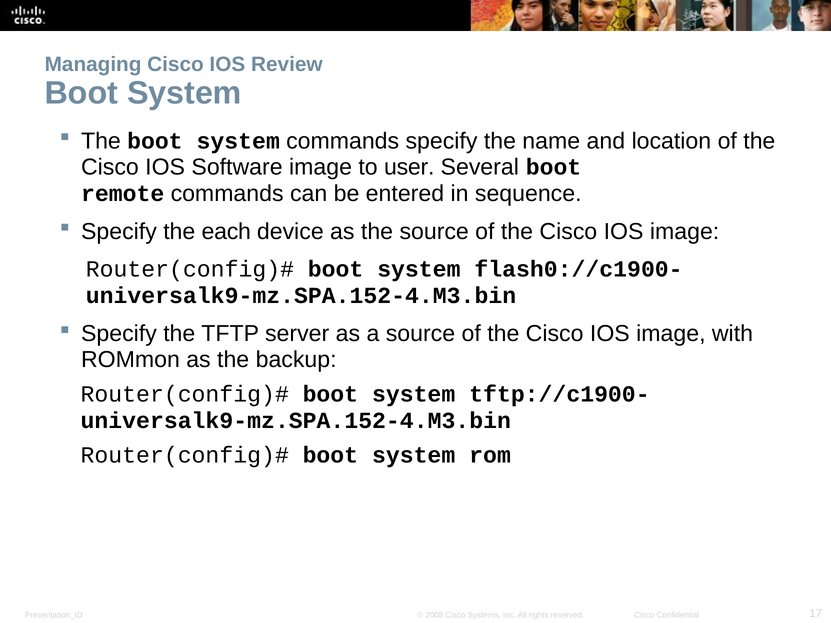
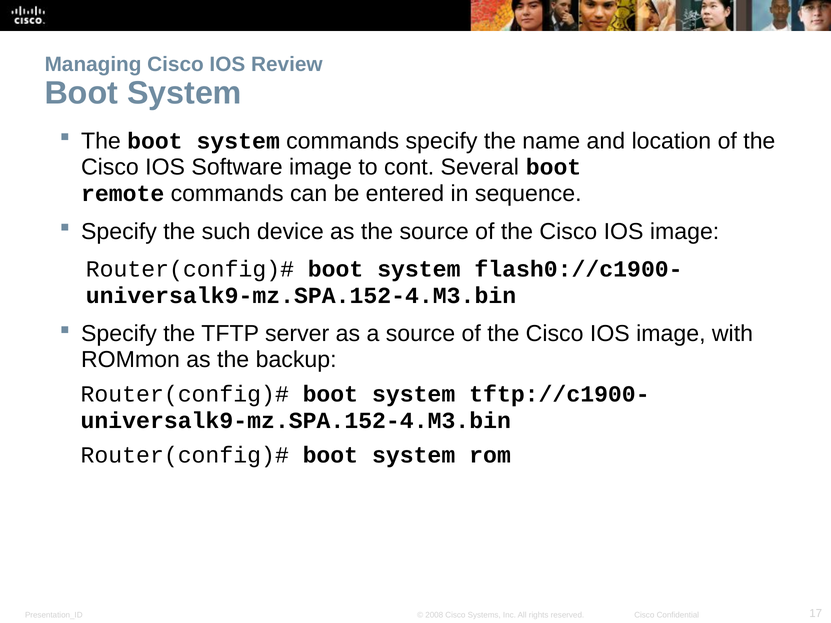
user: user -> cont
each: each -> such
